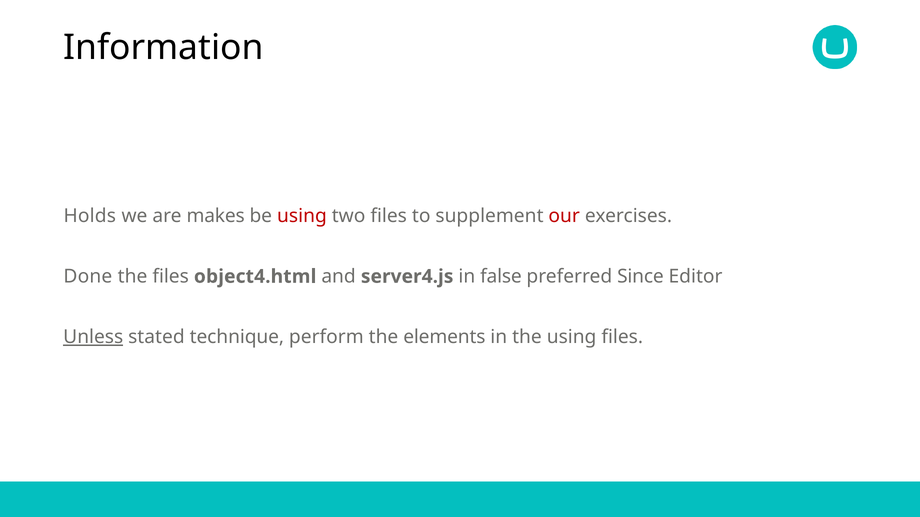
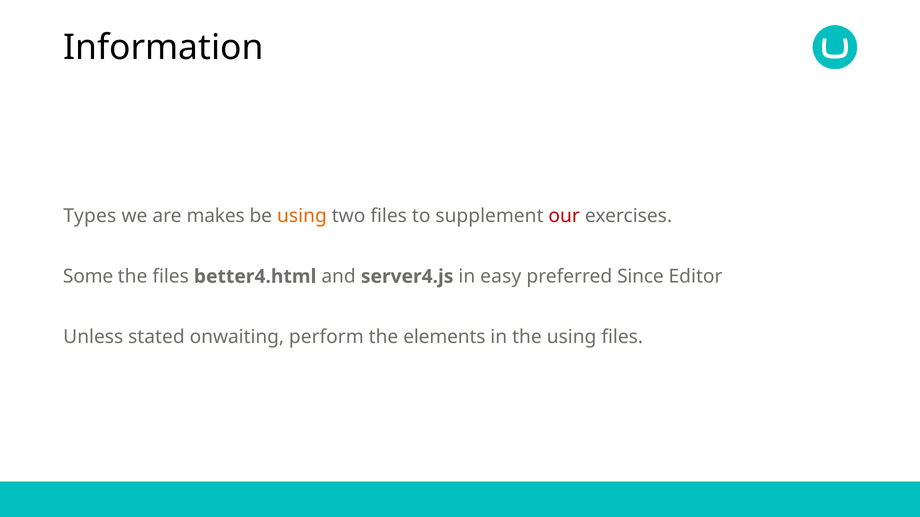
Holds: Holds -> Types
using at (302, 216) colour: red -> orange
Done: Done -> Some
object4.html: object4.html -> better4.html
false: false -> easy
Unless underline: present -> none
technique: technique -> onwaiting
